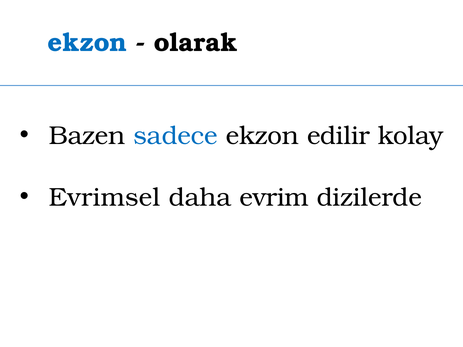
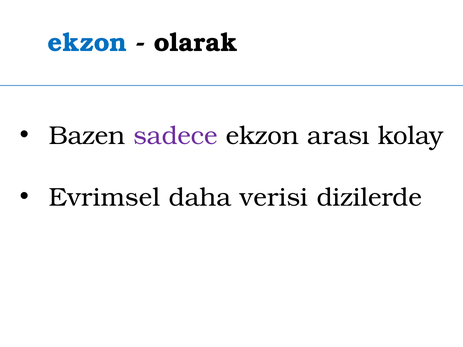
sadece colour: blue -> purple
edilir: edilir -> arası
evrim: evrim -> verisi
